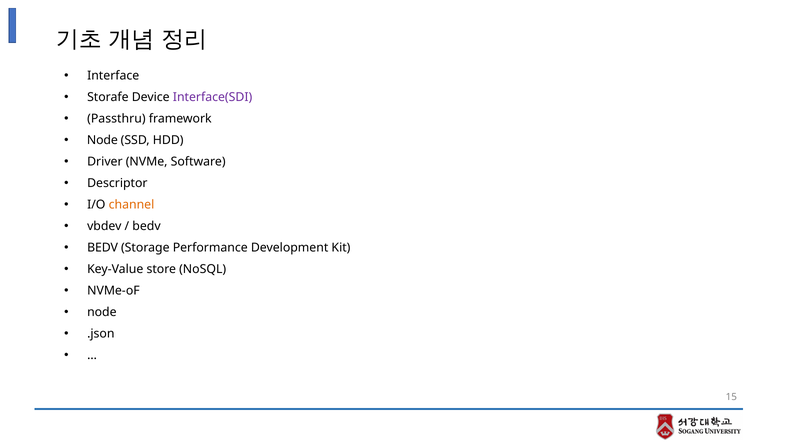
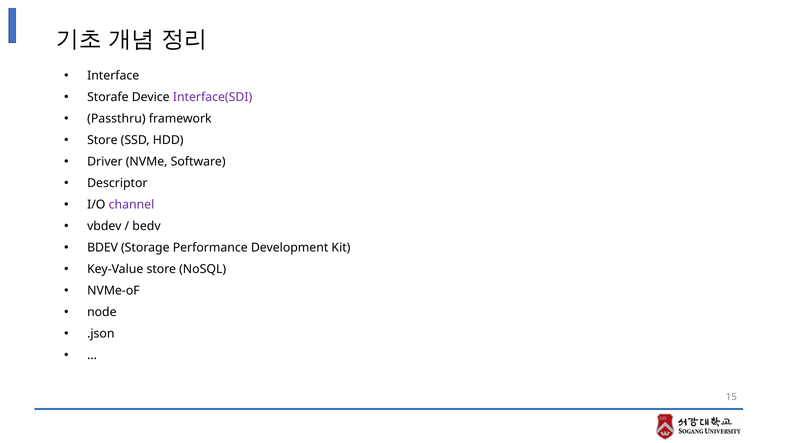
Node at (102, 140): Node -> Store
channel colour: orange -> purple
BEDV at (103, 248): BEDV -> BDEV
